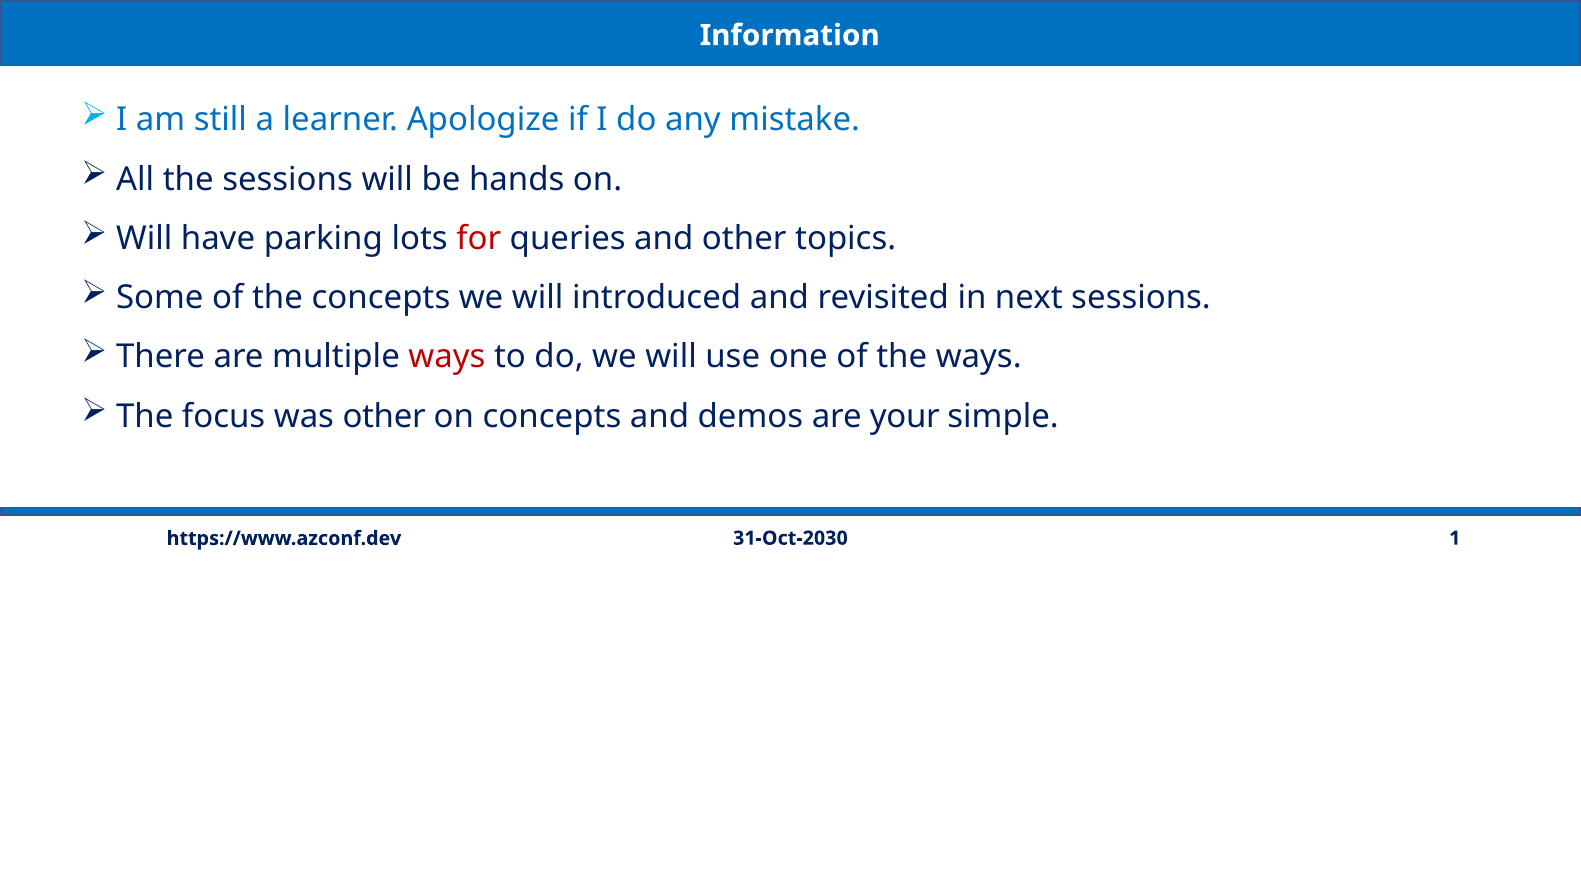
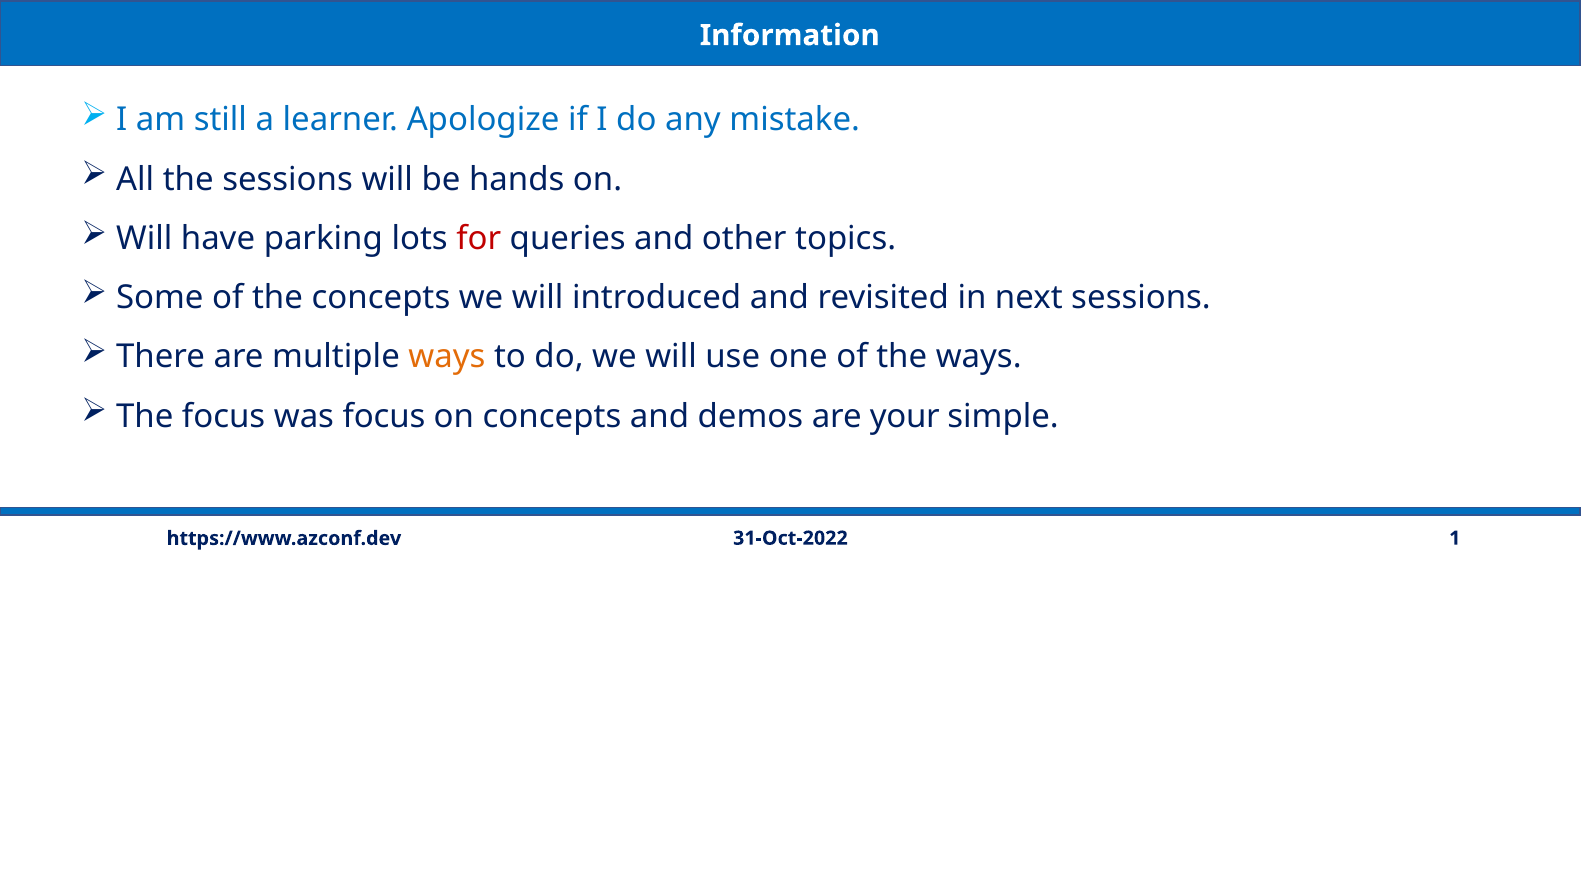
ways at (447, 357) colour: red -> orange
was other: other -> focus
31-Oct-2030: 31-Oct-2030 -> 31-Oct-2022
